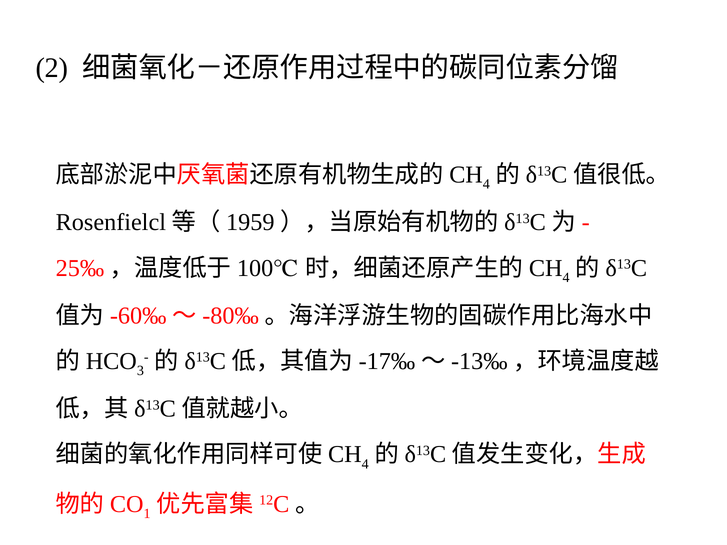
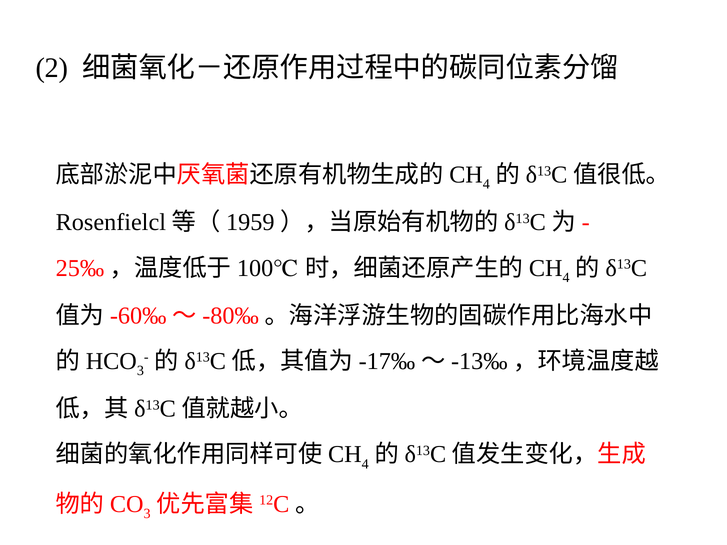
1 at (147, 514): 1 -> 3
